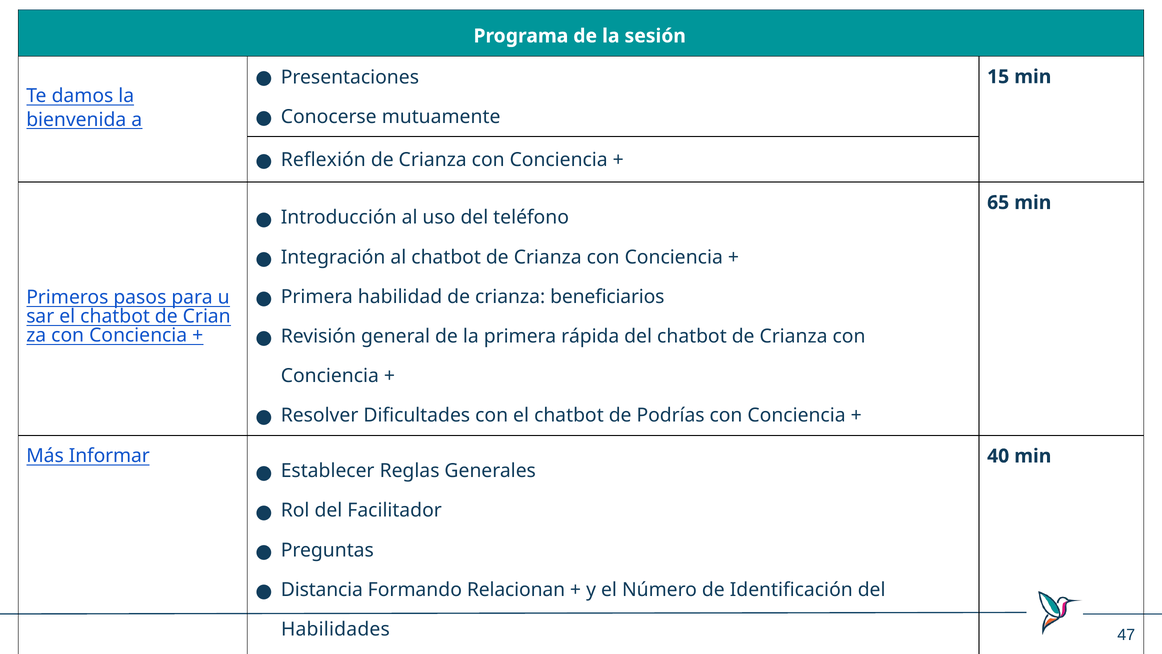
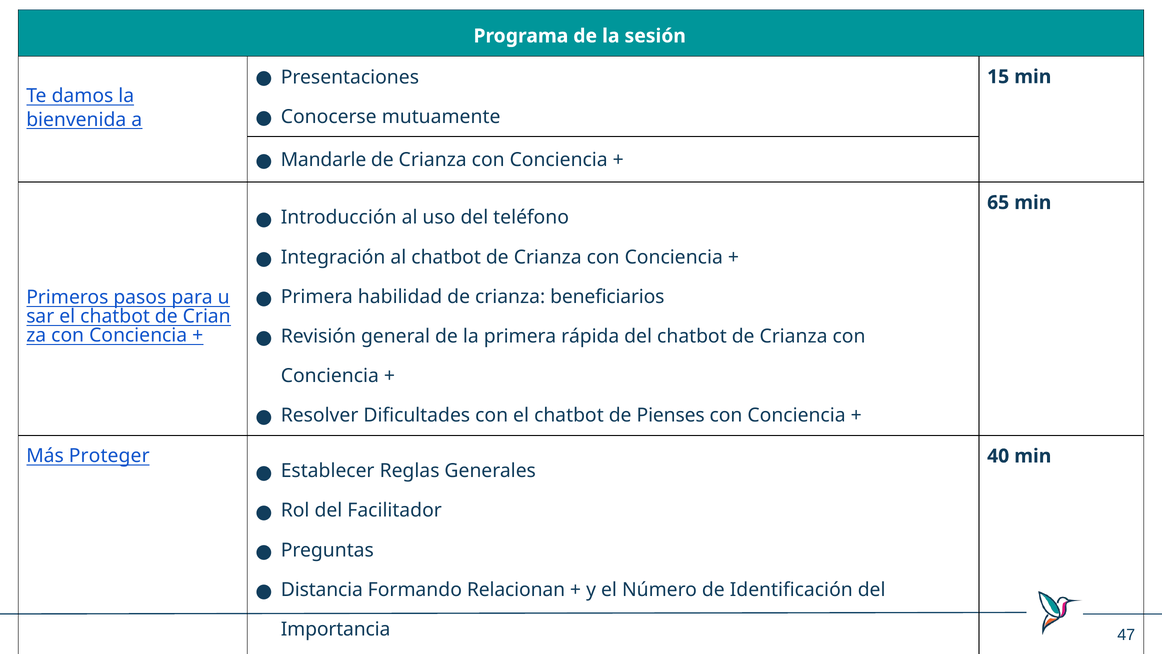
Reflexión: Reflexión -> Mandarle
Podrías: Podrías -> Pienses
Informar: Informar -> Proteger
Habilidades: Habilidades -> Importancia
